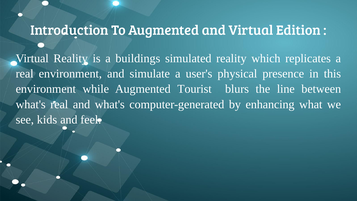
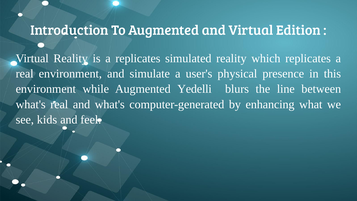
a buildings: buildings -> replicates
Tourist: Tourist -> Yedelli
